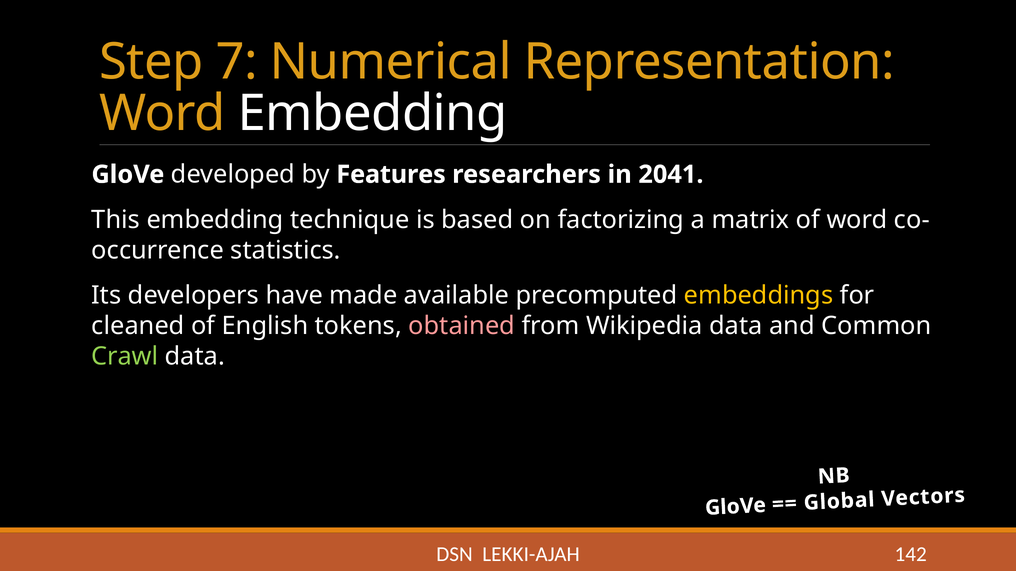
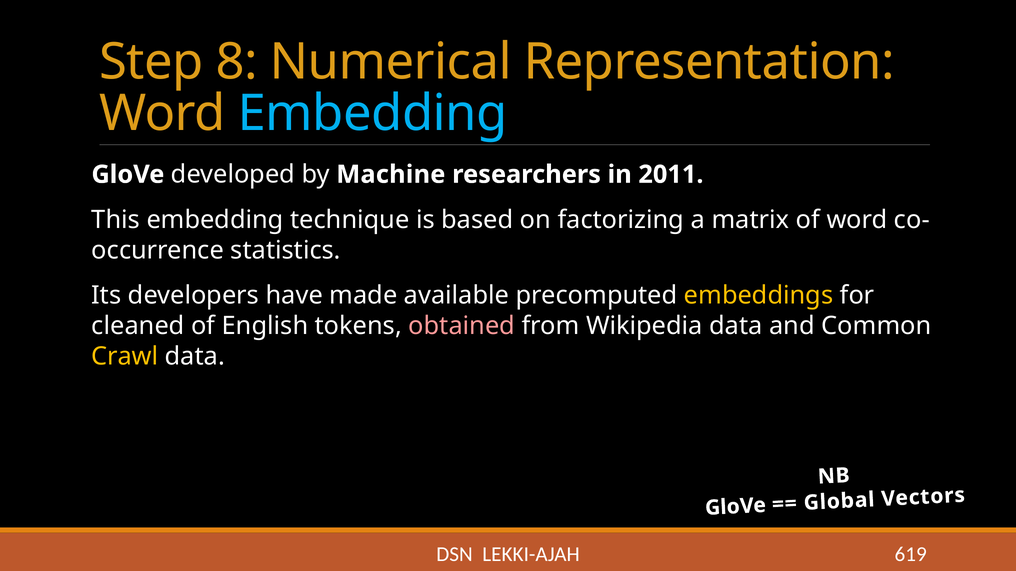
7: 7 -> 8
Embedding at (373, 114) colour: white -> light blue
Features: Features -> Machine
2041: 2041 -> 2011
Crawl colour: light green -> yellow
142: 142 -> 619
